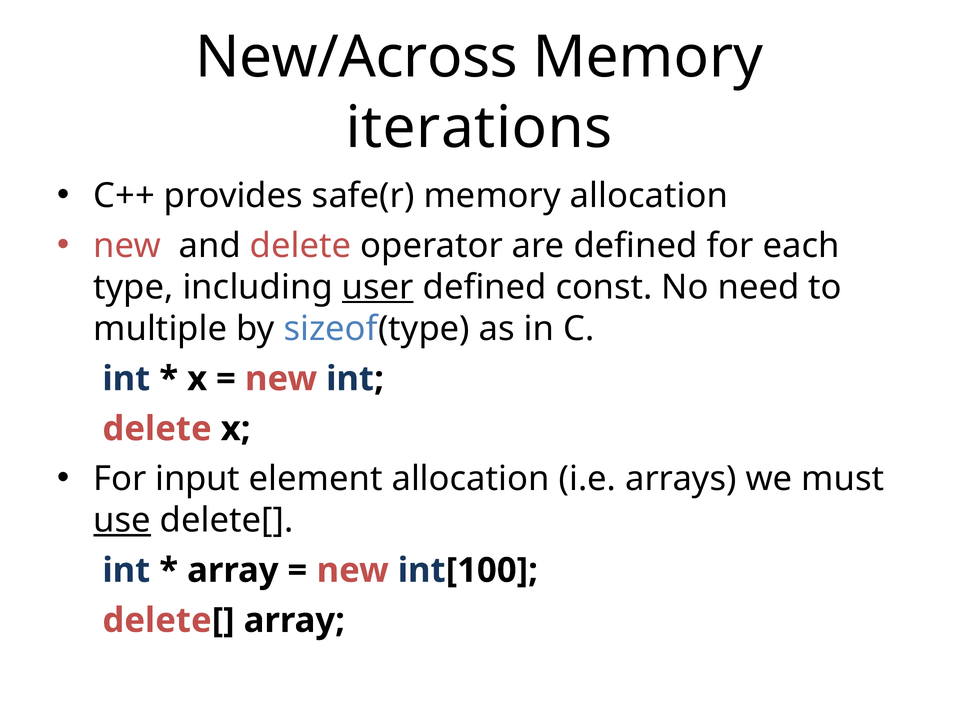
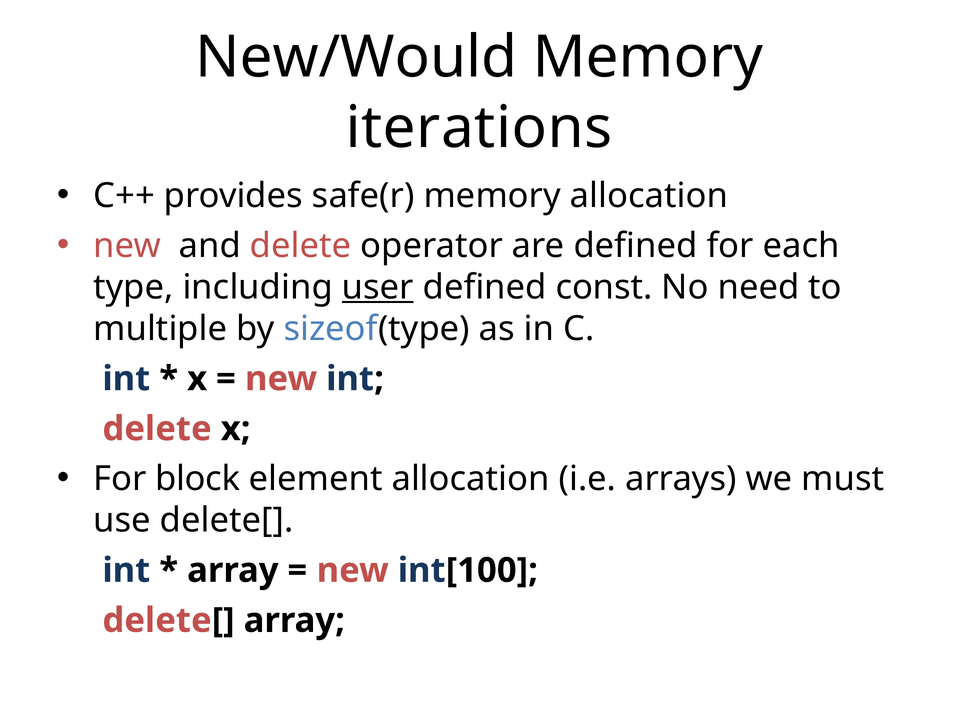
New/Across: New/Across -> New/Would
input: input -> block
use underline: present -> none
